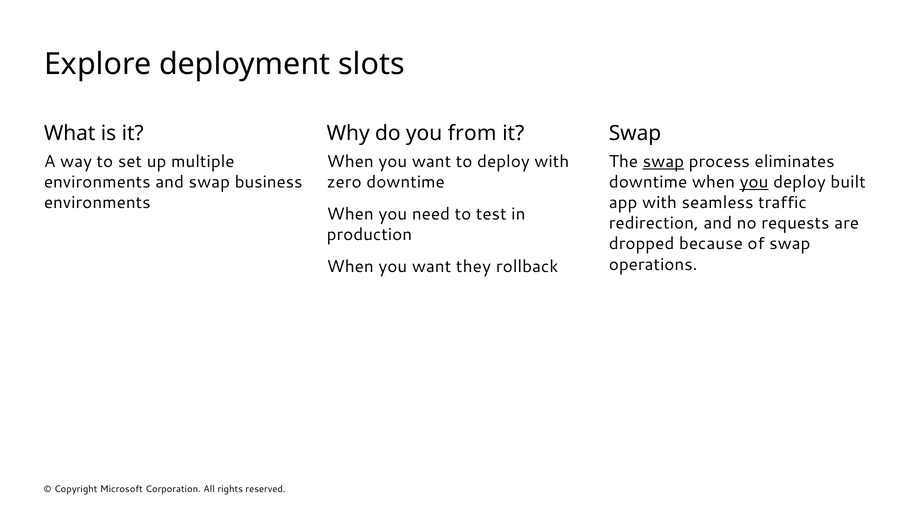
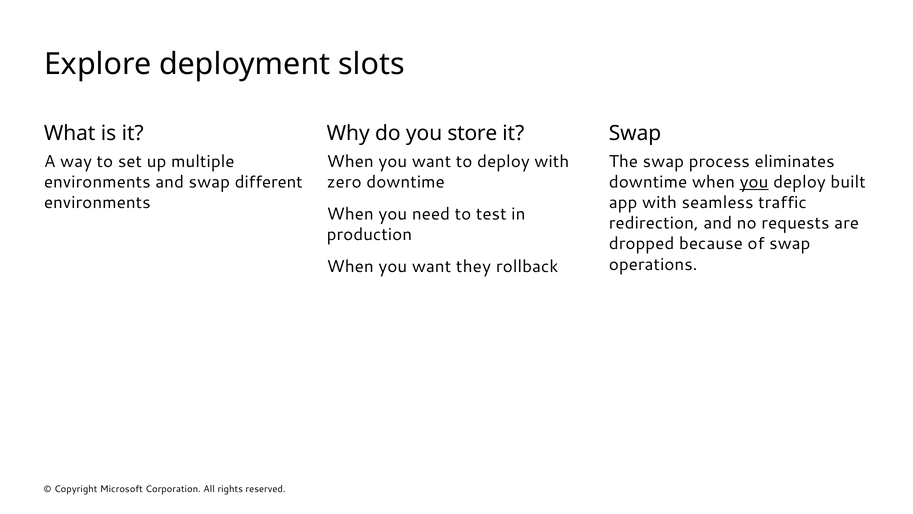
from: from -> store
swap at (663, 161) underline: present -> none
business: business -> different
